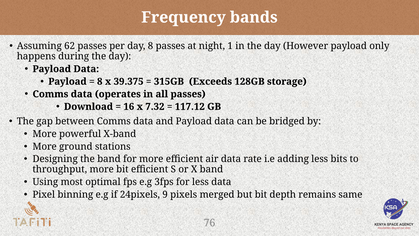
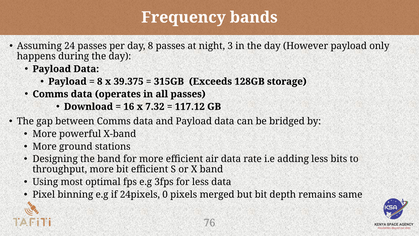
62: 62 -> 24
1: 1 -> 3
9: 9 -> 0
